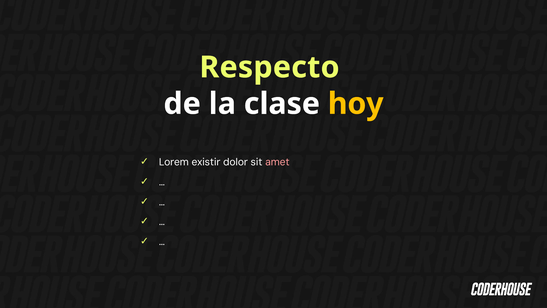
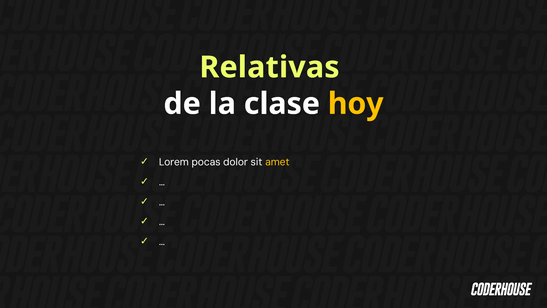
Respecto: Respecto -> Relativas
existir: existir -> pocas
amet colour: pink -> yellow
